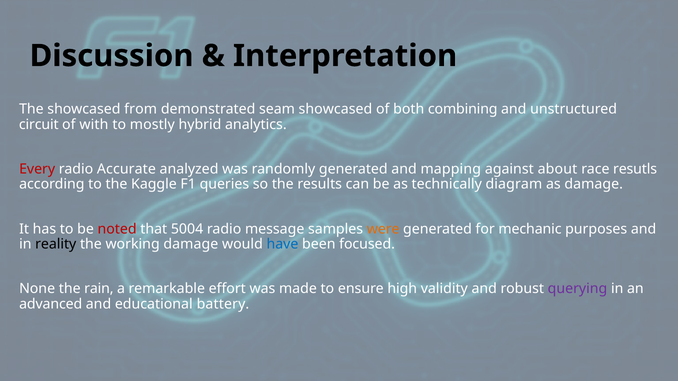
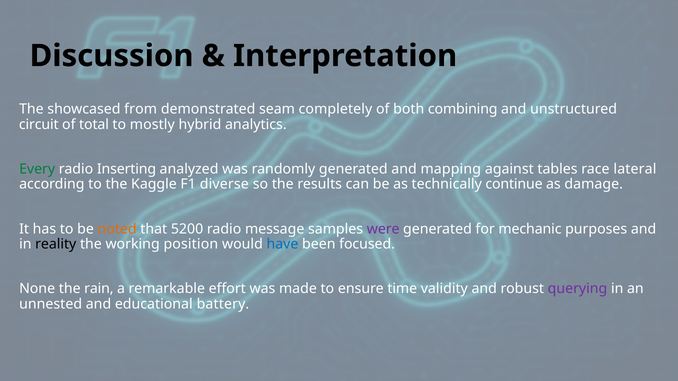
seam showcased: showcased -> completely
with: with -> total
Every colour: red -> green
Accurate: Accurate -> Inserting
about: about -> tables
resutls: resutls -> lateral
queries: queries -> diverse
diagram: diagram -> continue
noted colour: red -> orange
5004: 5004 -> 5200
were colour: orange -> purple
working damage: damage -> position
high: high -> time
advanced: advanced -> unnested
